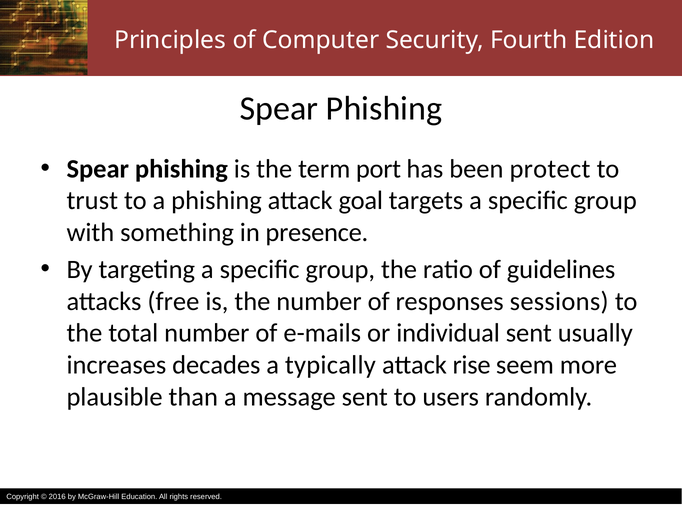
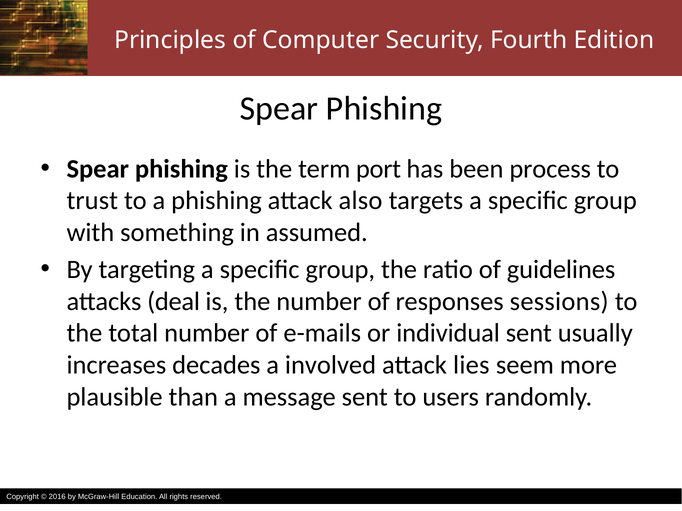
protect: protect -> process
goal: goal -> also
presence: presence -> assumed
free: free -> deal
typically: typically -> involved
rise: rise -> lies
